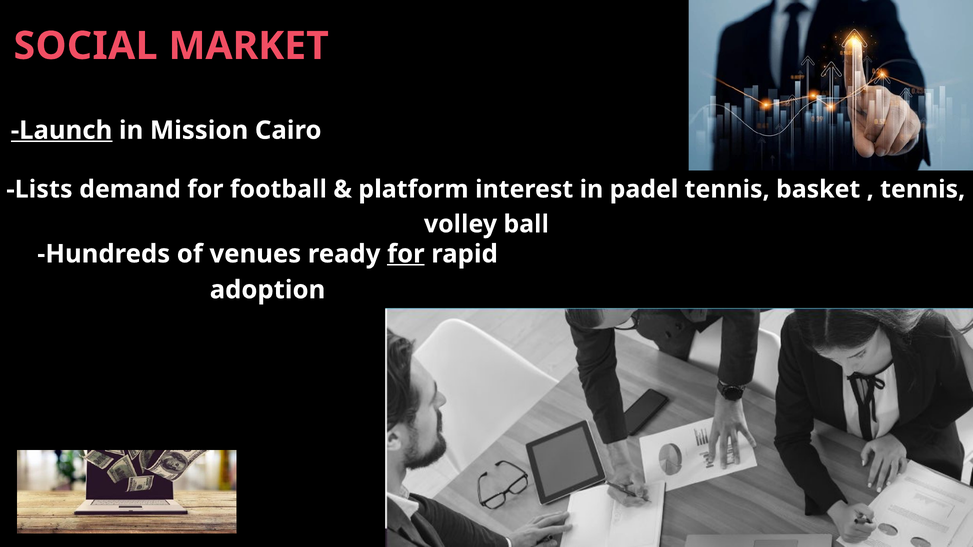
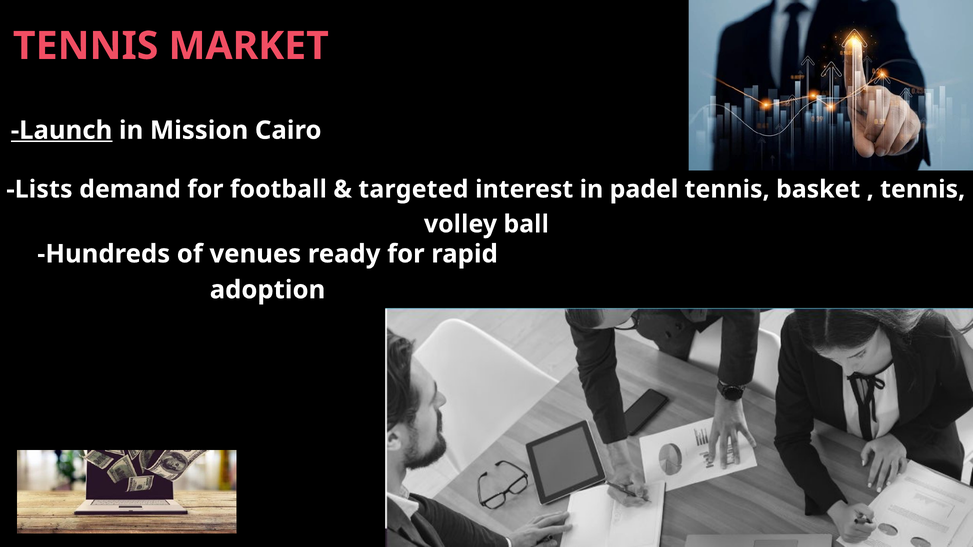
SOCIAL at (86, 46): SOCIAL -> TENNIS
platform: platform -> targeted
for at (406, 254) underline: present -> none
